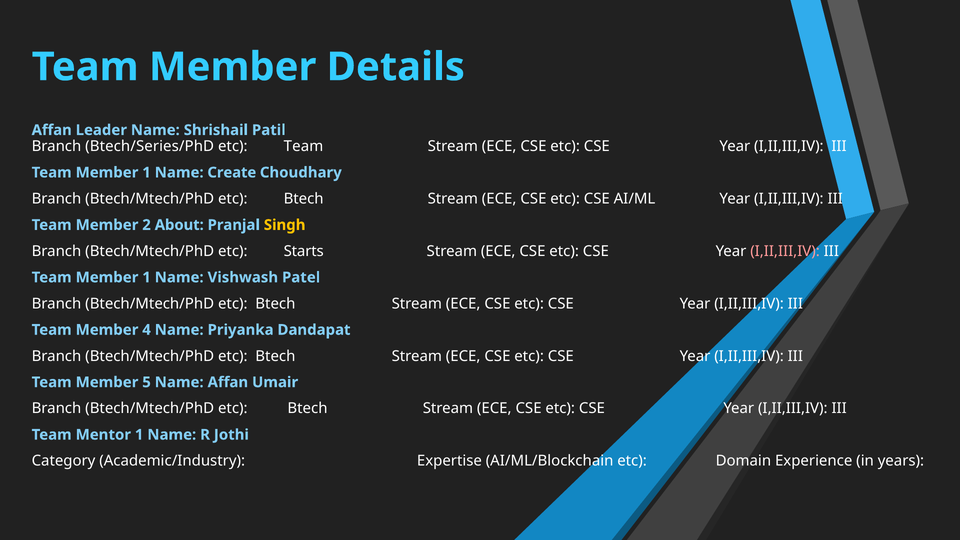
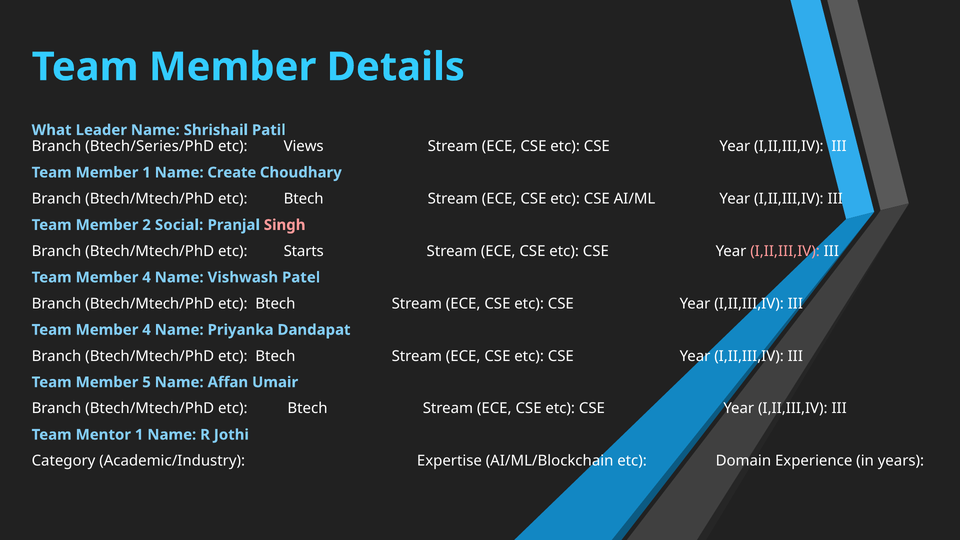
Affan at (52, 130): Affan -> What
etc Team: Team -> Views
About: About -> Social
Singh colour: yellow -> pink
1 at (147, 277): 1 -> 4
